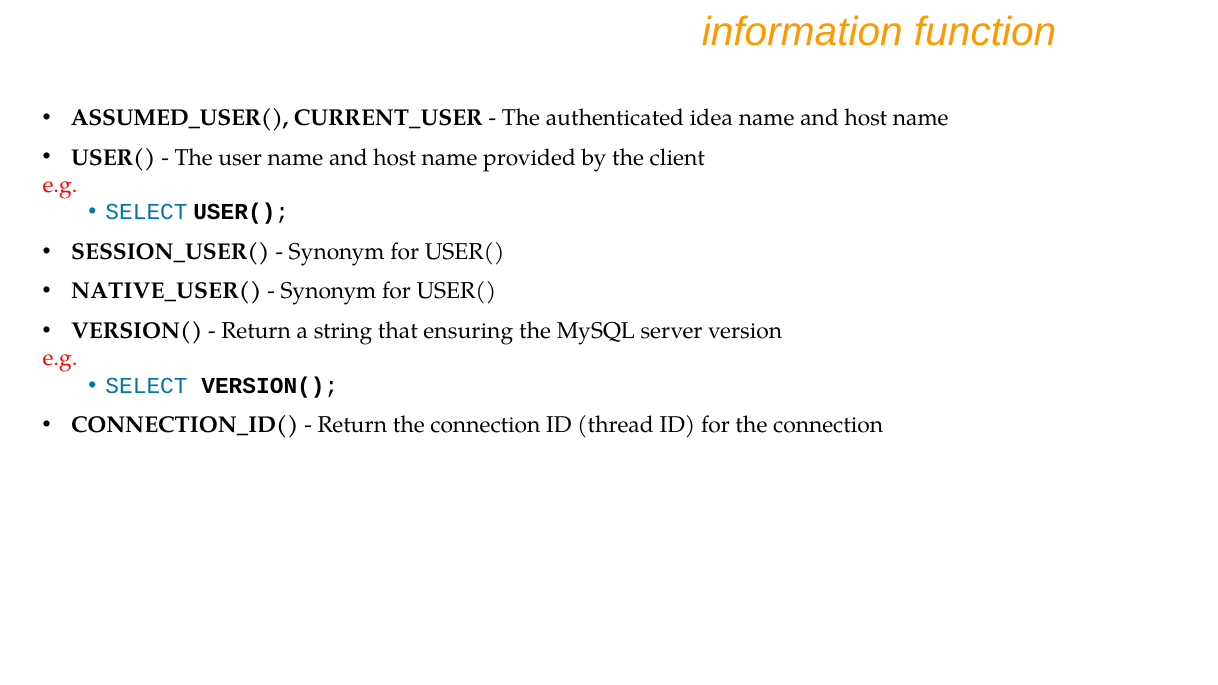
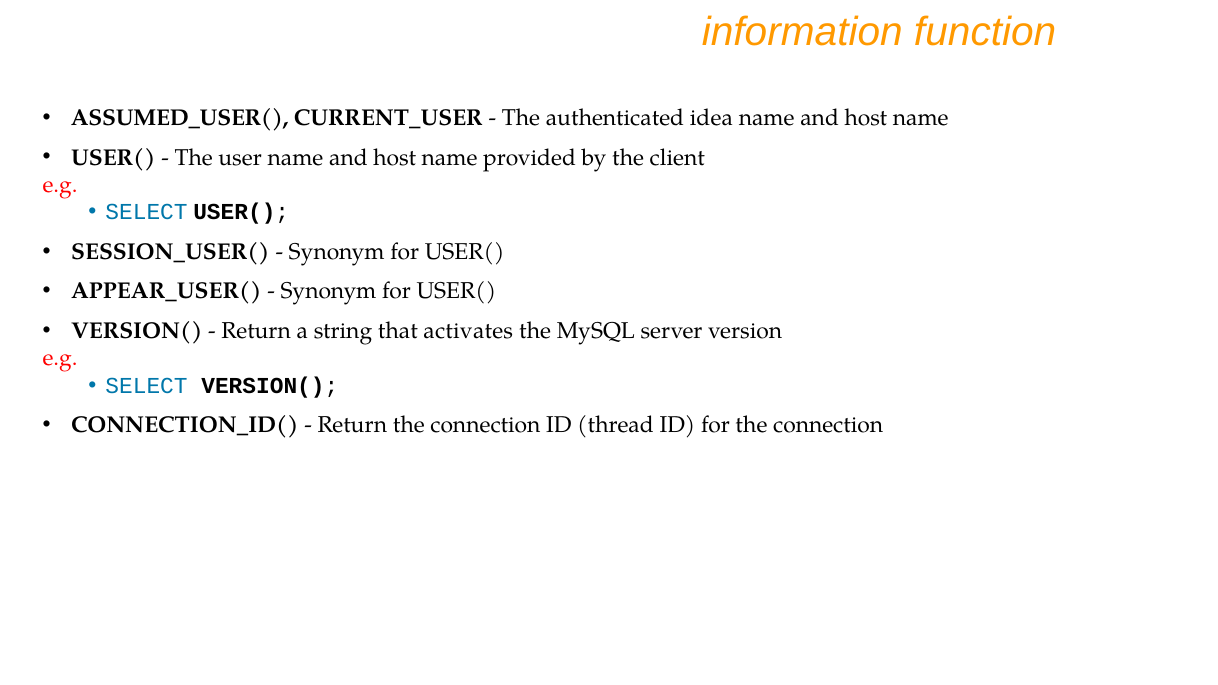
NATIVE_USER(: NATIVE_USER( -> APPEAR_USER(
ensuring: ensuring -> activates
